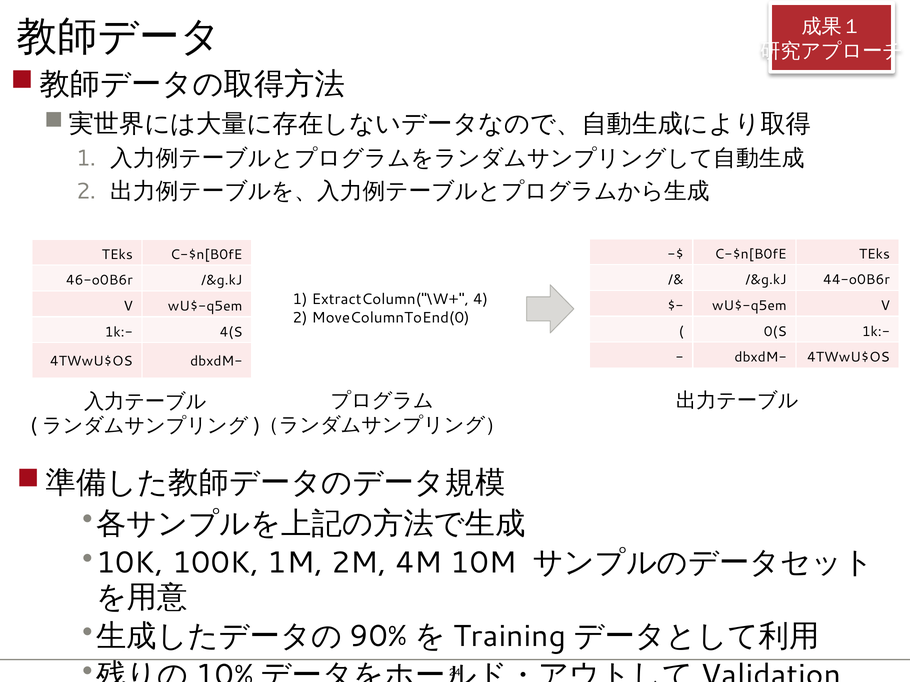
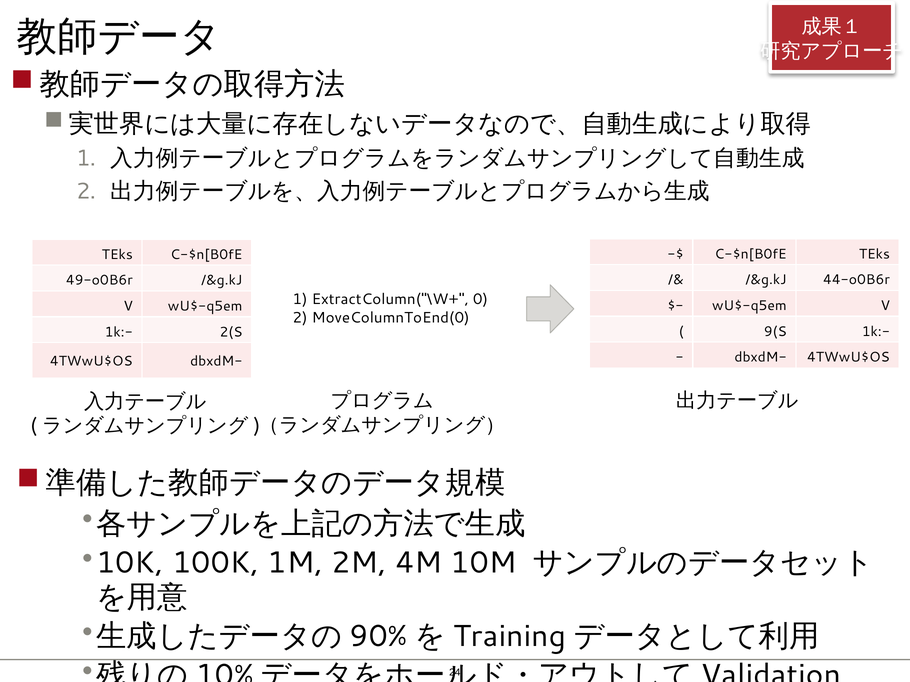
46-o0B6r: 46-o0B6r -> 49-o0B6r
4: 4 -> 0
0(S: 0(S -> 9(S
4(S: 4(S -> 2(S
